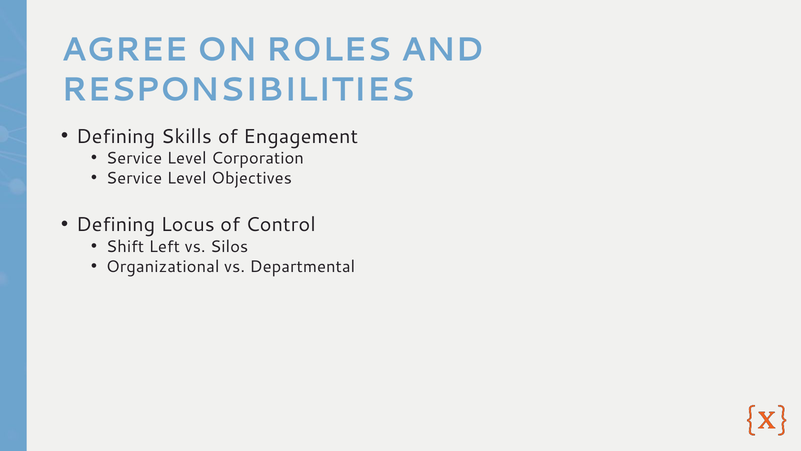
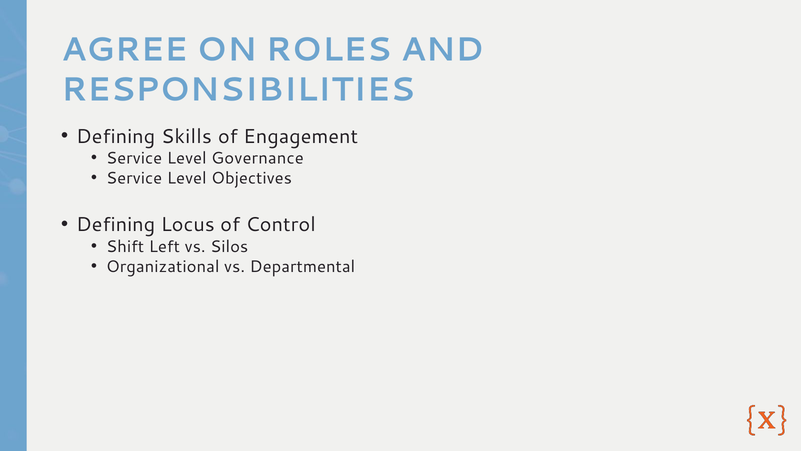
Corporation: Corporation -> Governance
